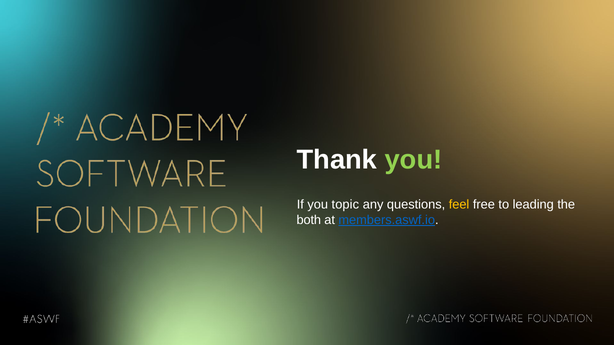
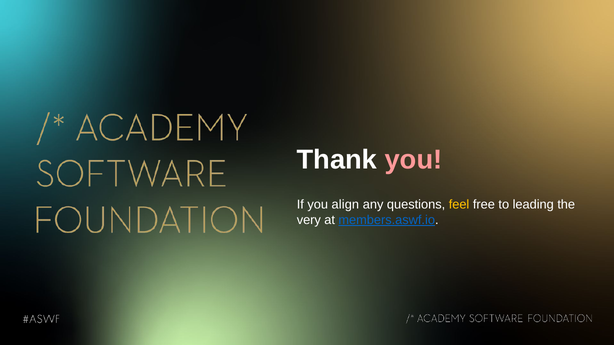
you at (414, 160) colour: light green -> pink
topic: topic -> align
both: both -> very
